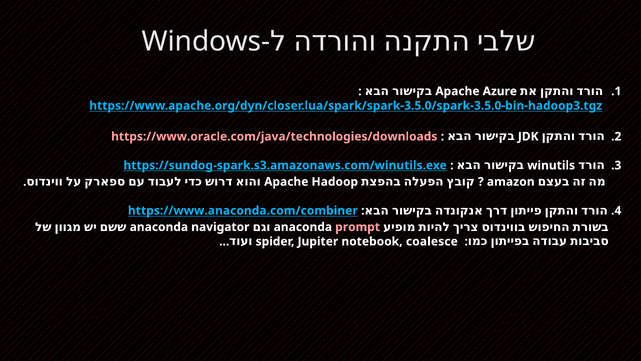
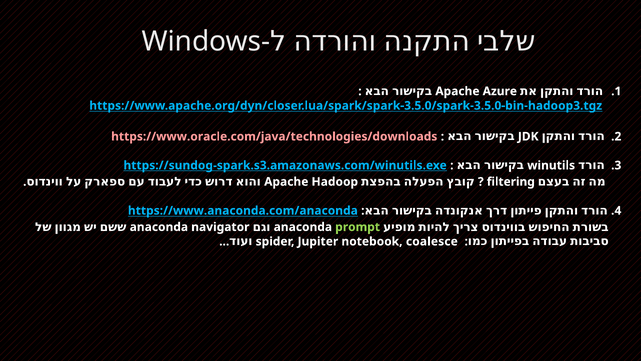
amazon: amazon -> filtering
https://www.anaconda.com/combiner: https://www.anaconda.com/combiner -> https://www.anaconda.com/anaconda
prompt colour: pink -> light green
